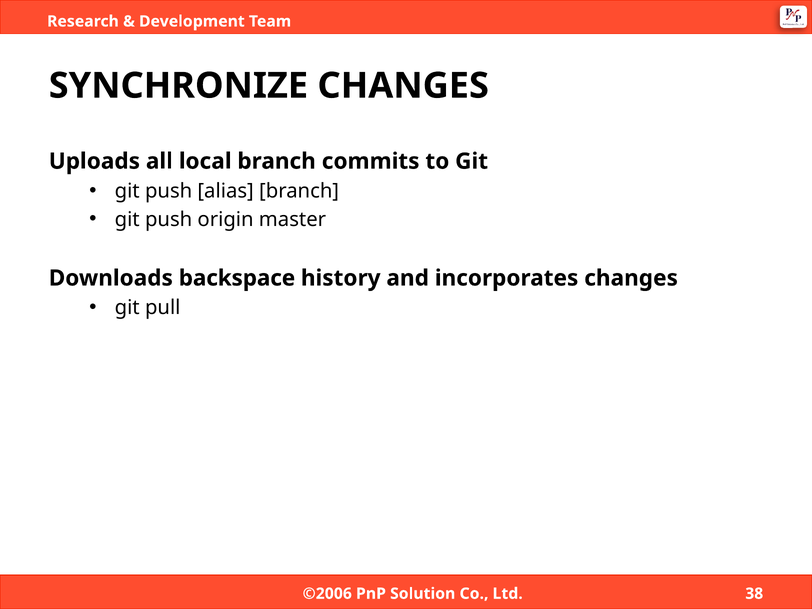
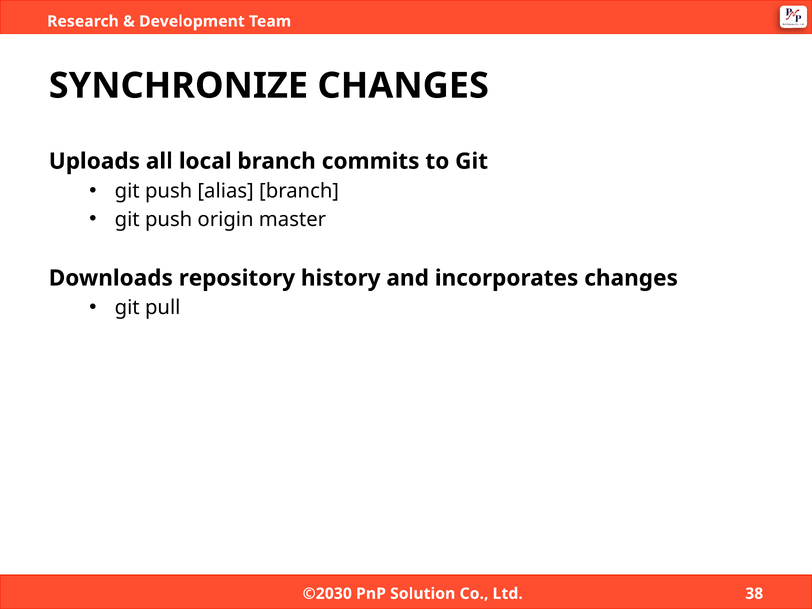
backspace: backspace -> repository
©2006: ©2006 -> ©2030
